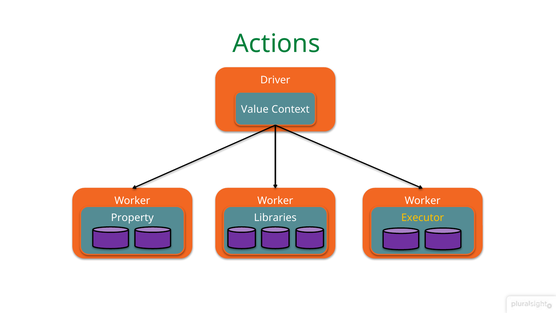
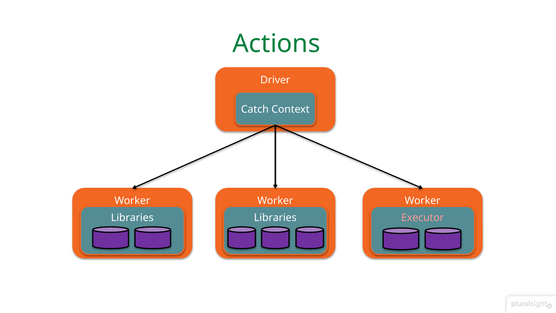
Value: Value -> Catch
Property at (132, 218): Property -> Libraries
Executor colour: yellow -> pink
